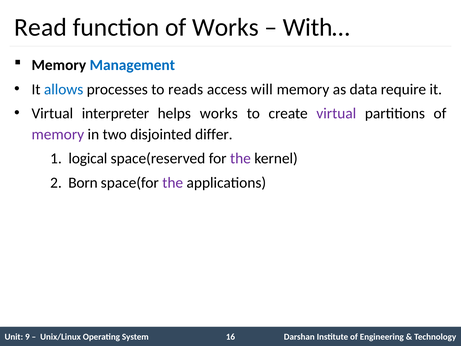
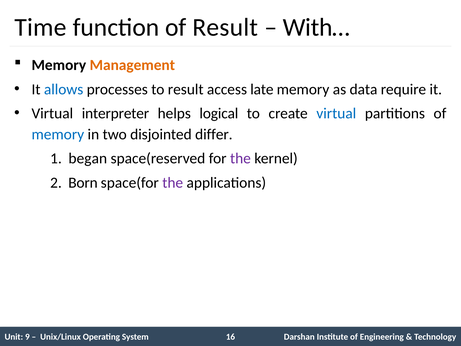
Read: Read -> Time
of Works: Works -> Result
Management colour: blue -> orange
to reads: reads -> result
will: will -> late
helps works: works -> logical
virtual at (336, 113) colour: purple -> blue
memory at (58, 134) colour: purple -> blue
logical: logical -> began
